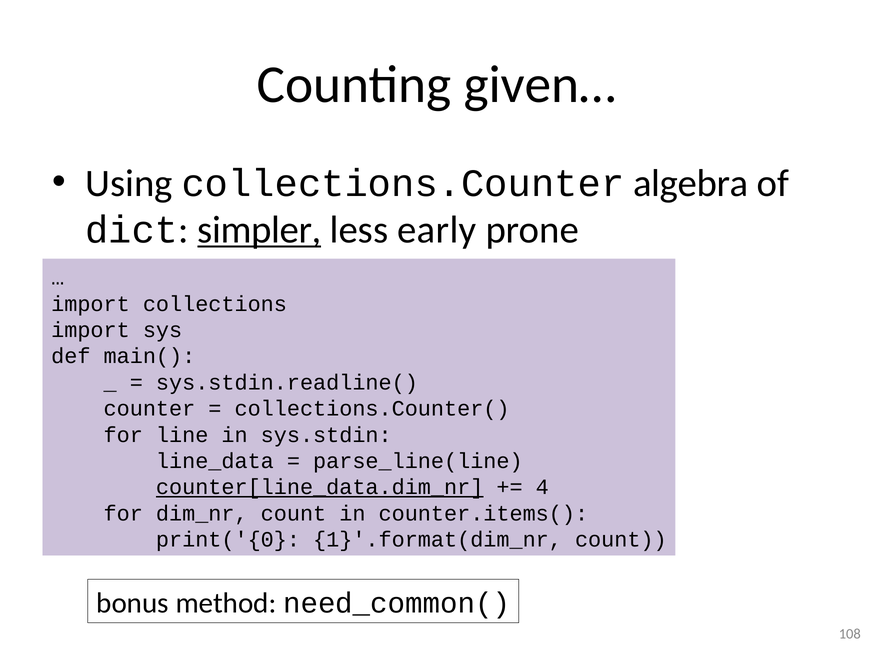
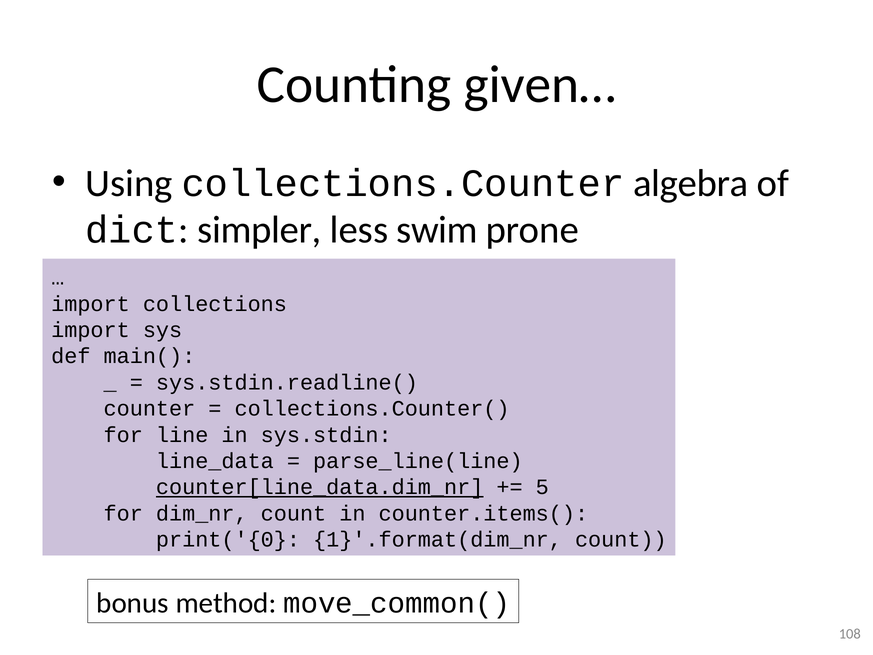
simpler underline: present -> none
early: early -> swim
4: 4 -> 5
need_common(: need_common( -> move_common(
